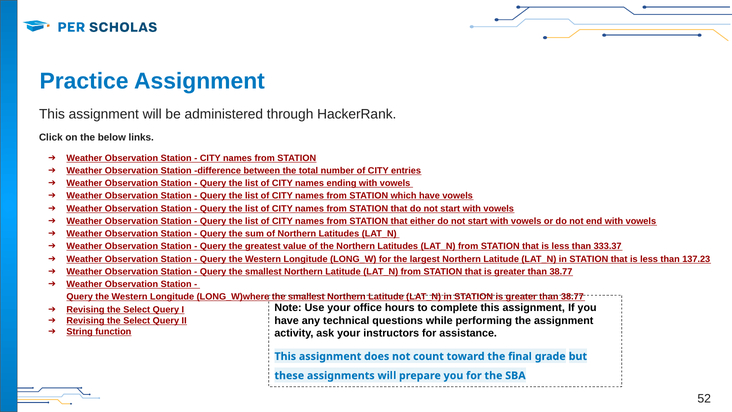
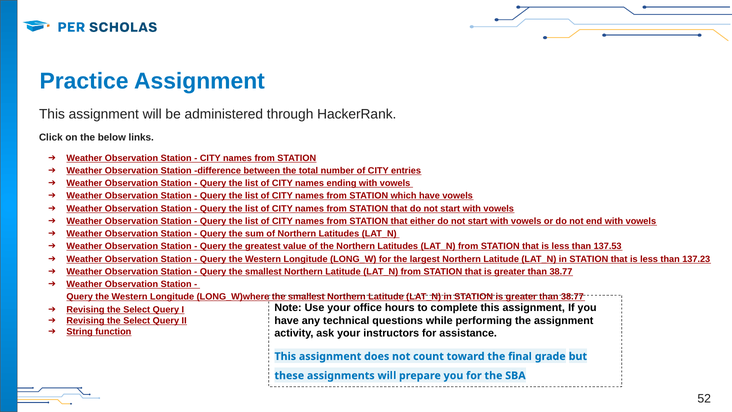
333.37: 333.37 -> 137.53
